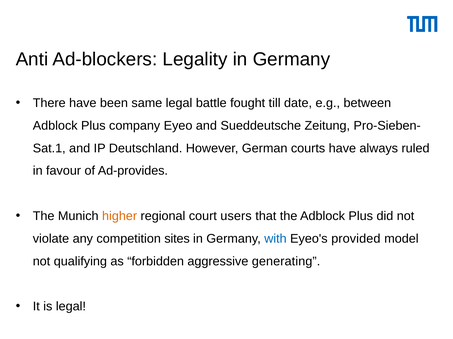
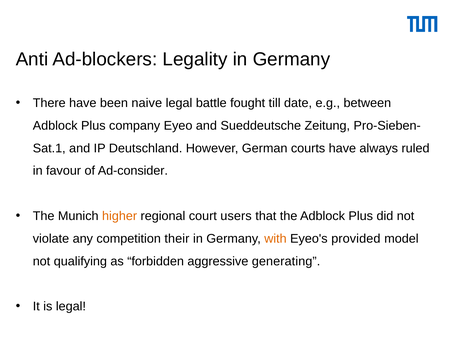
same: same -> naive
Ad-provides: Ad-provides -> Ad-consider
sites: sites -> their
with colour: blue -> orange
